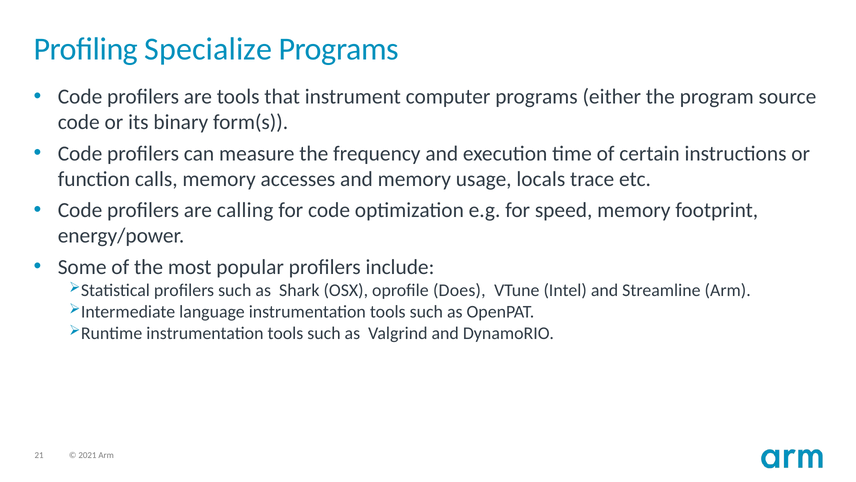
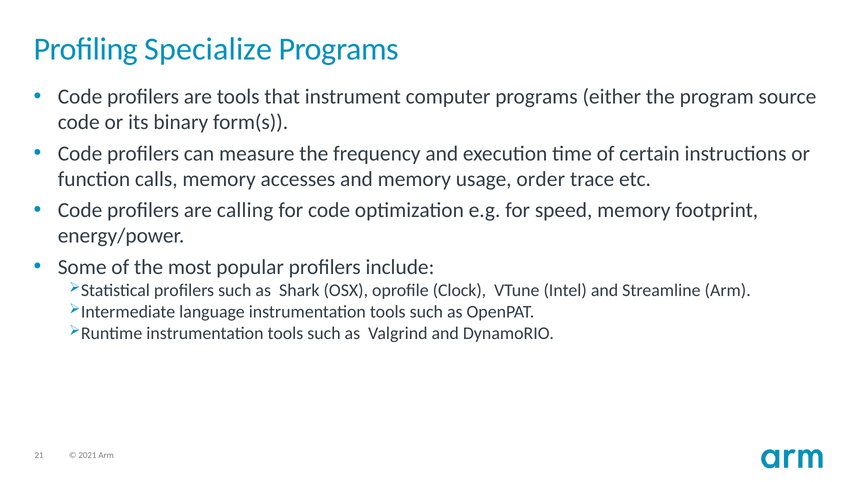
locals: locals -> order
Does: Does -> Clock
